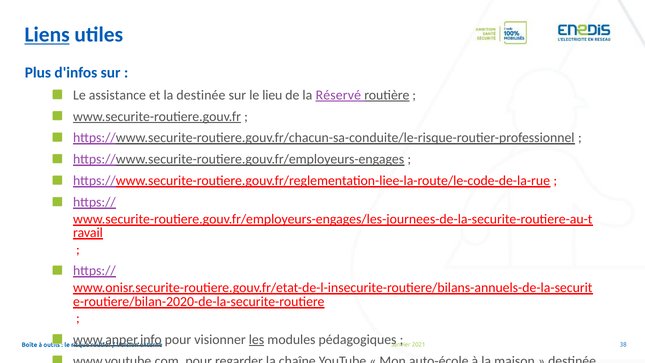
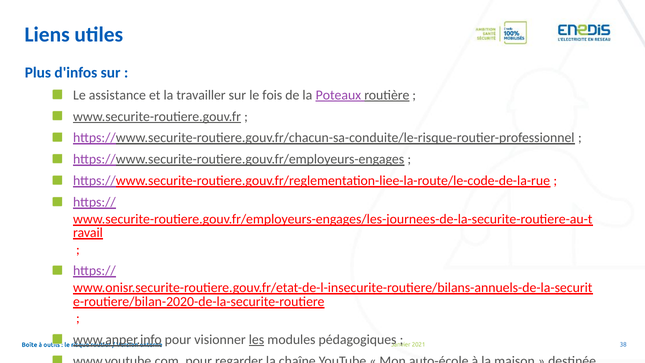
Liens underline: present -> none
la destinée: destinée -> travailler
lieu: lieu -> fois
Réservé: Réservé -> Poteaux
